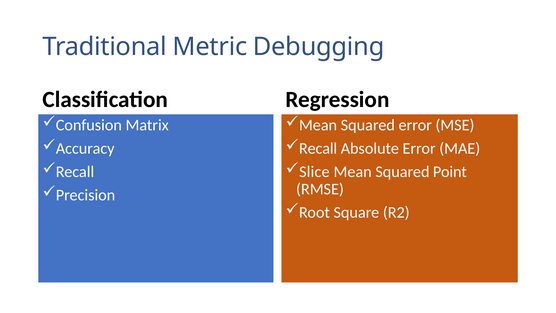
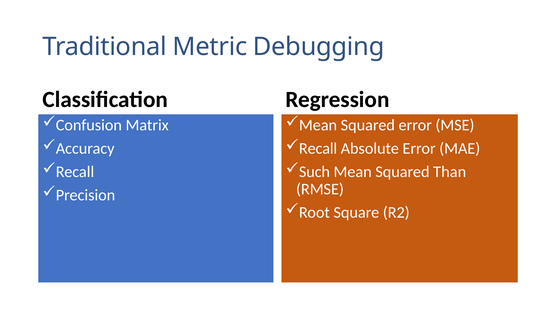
Slice: Slice -> Such
Point: Point -> Than
